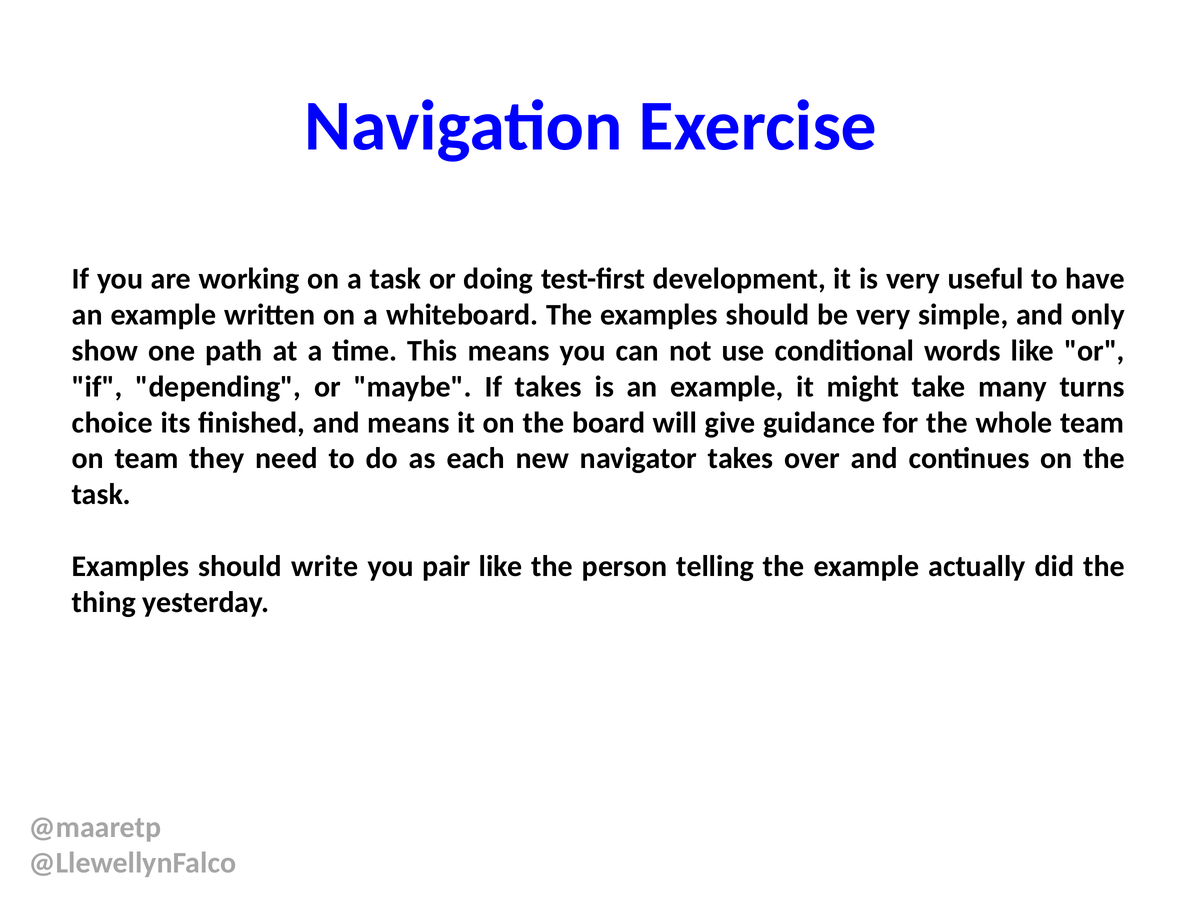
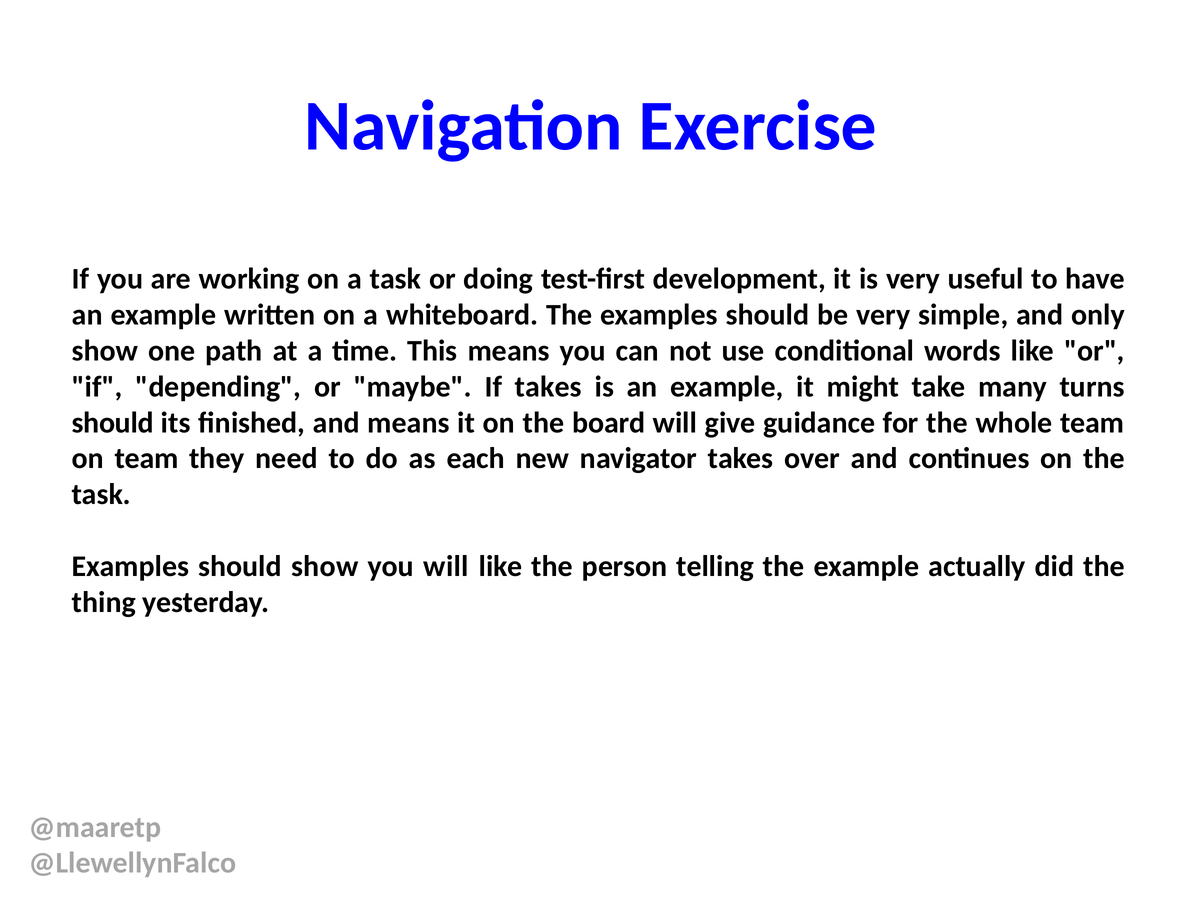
choice at (112, 423): choice -> should
should write: write -> show
you pair: pair -> will
